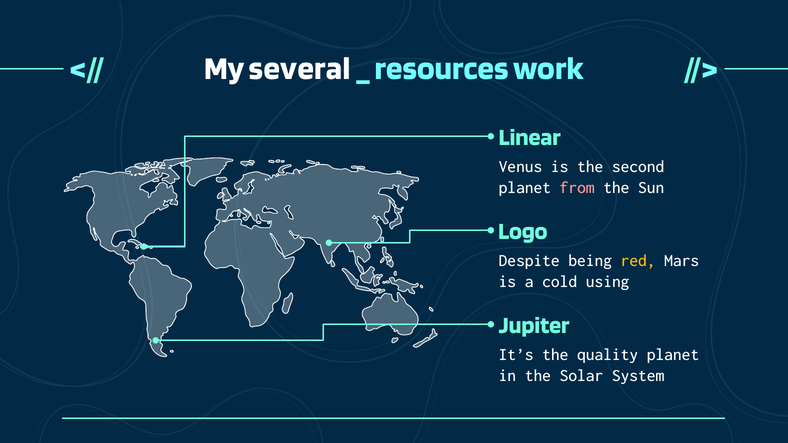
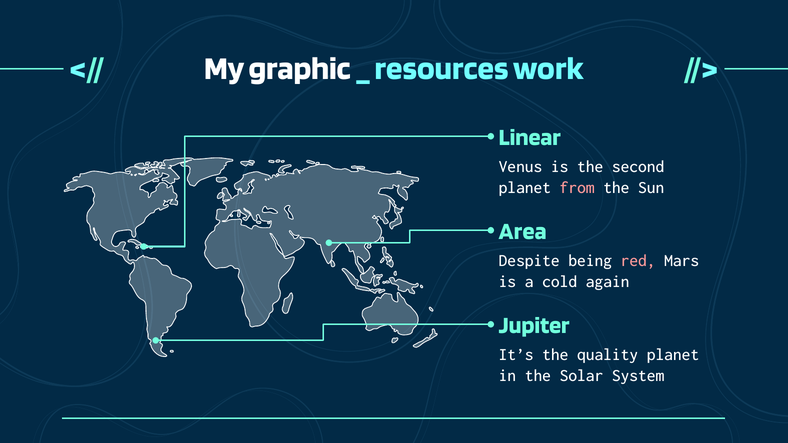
several: several -> graphic
Logo: Logo -> Area
red colour: yellow -> pink
using: using -> again
